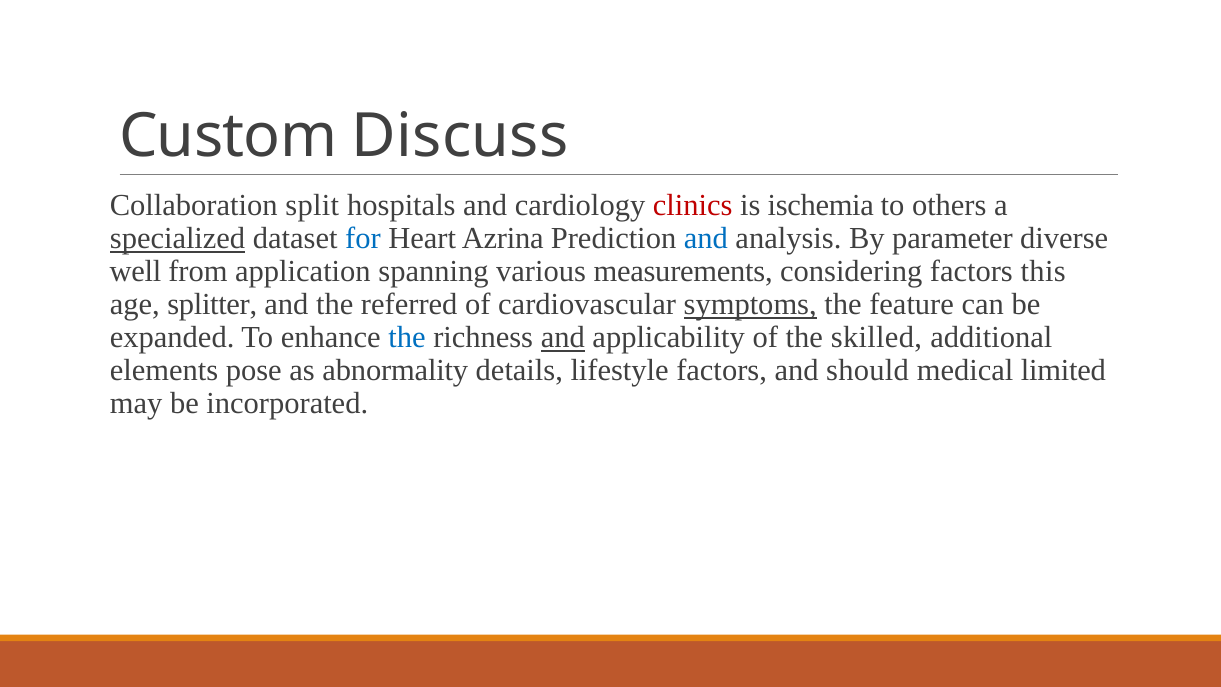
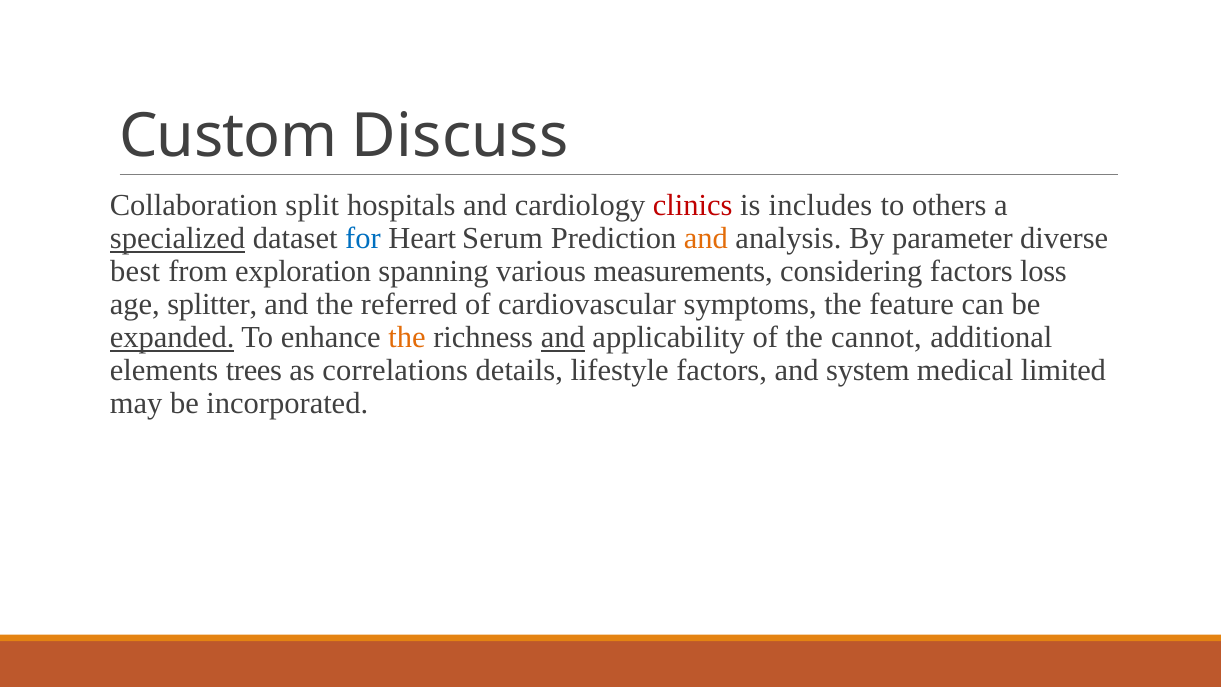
ischemia: ischemia -> includes
Azrina: Azrina -> Serum
and at (706, 239) colour: blue -> orange
well: well -> best
application: application -> exploration
this: this -> loss
symptoms underline: present -> none
expanded underline: none -> present
the at (407, 338) colour: blue -> orange
skilled: skilled -> cannot
pose: pose -> trees
abnormality: abnormality -> correlations
should: should -> system
